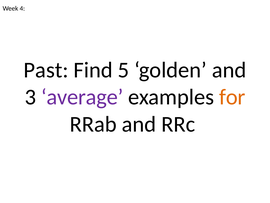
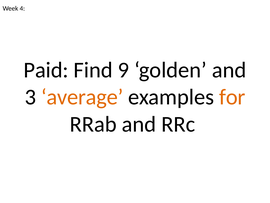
Past: Past -> Paid
5: 5 -> 9
average colour: purple -> orange
